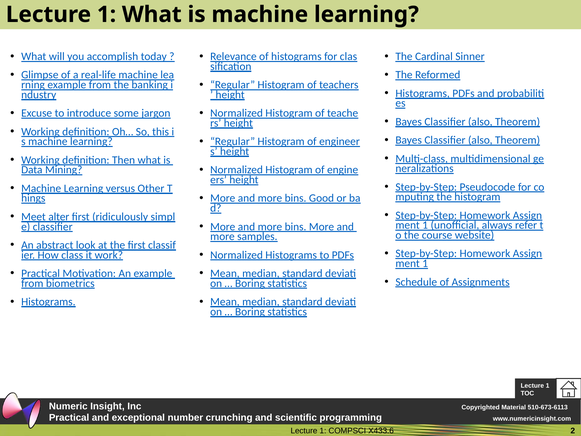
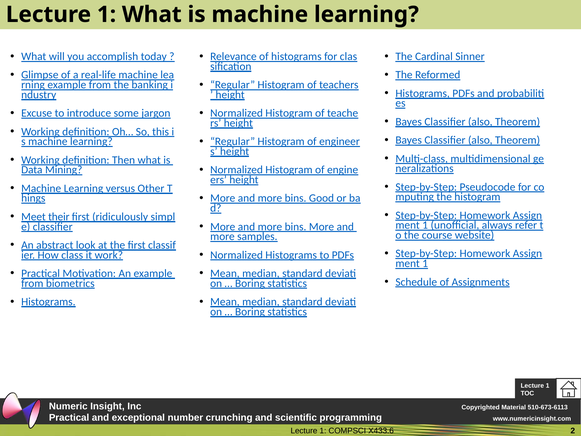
alter: alter -> their
